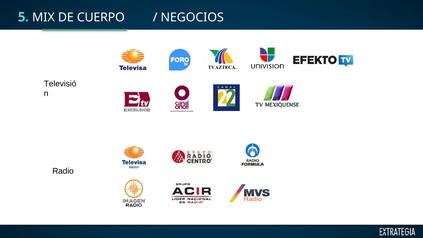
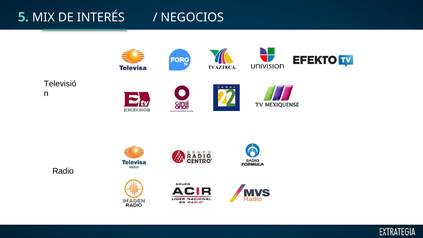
CUERPO: CUERPO -> INTERÉS
